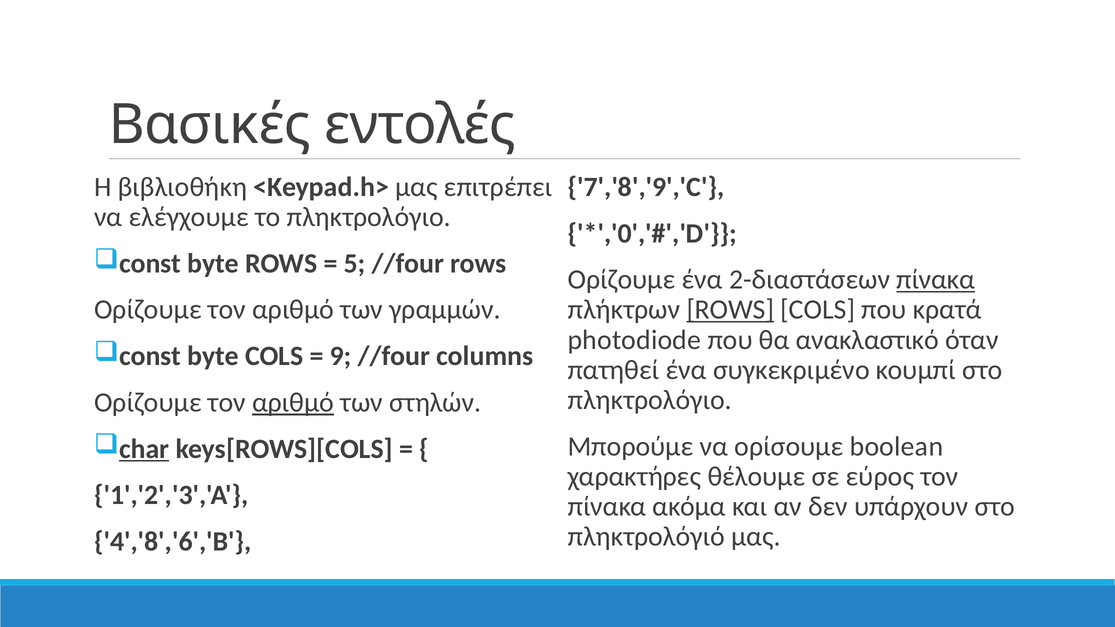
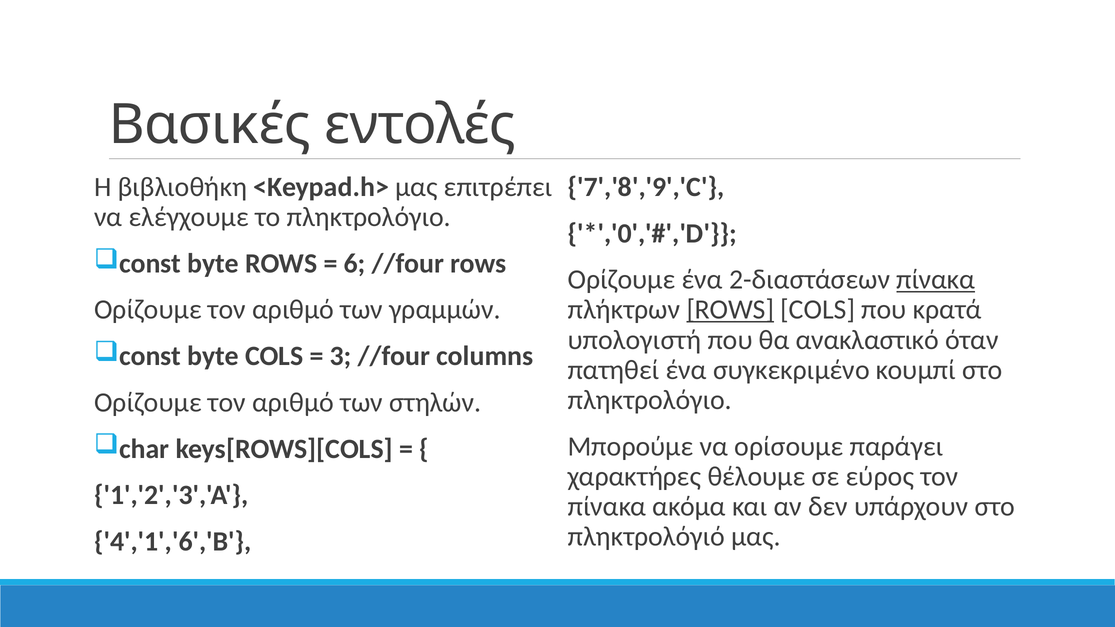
5: 5 -> 6
photodiode: photodiode -> υπολογιστή
9: 9 -> 3
αριθμό at (293, 403) underline: present -> none
char underline: present -> none
boolean: boolean -> παράγει
4','8','6','B: 4','8','6','B -> 4','1','6','B
